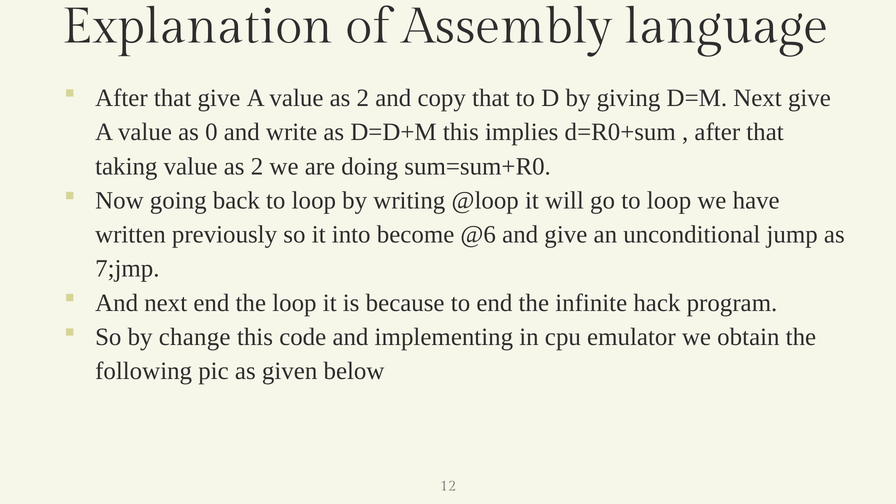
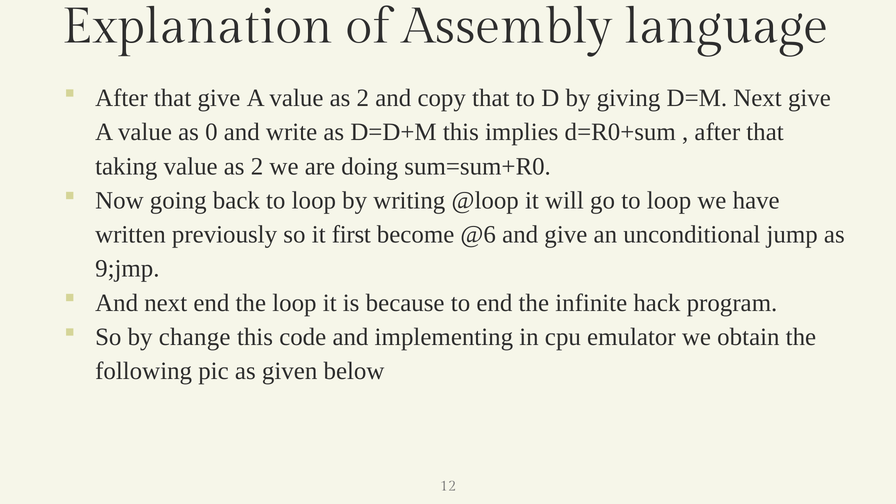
into: into -> first
7;jmp: 7;jmp -> 9;jmp
